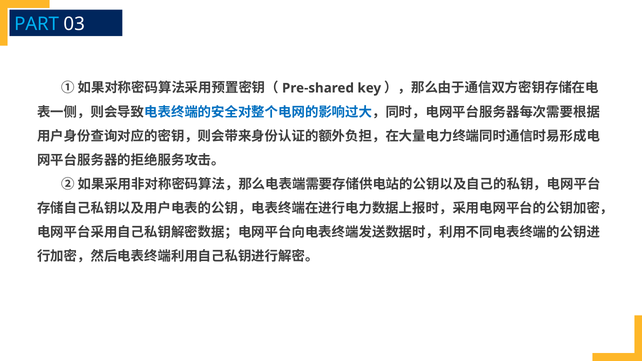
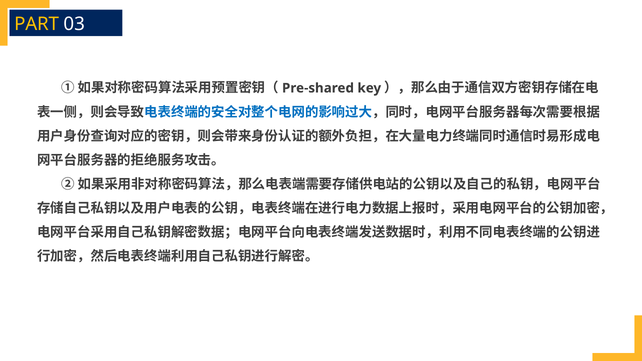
PART colour: light blue -> yellow
